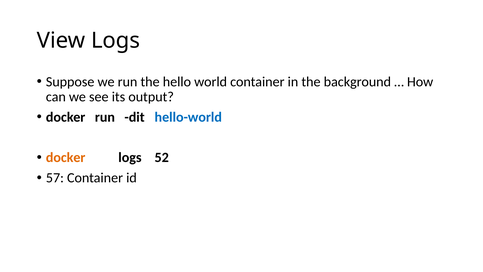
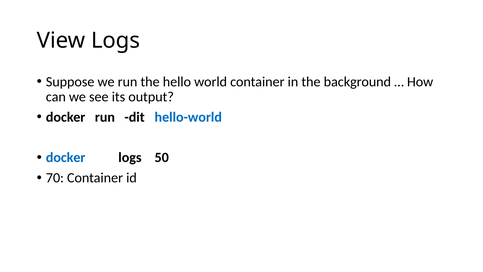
docker at (66, 157) colour: orange -> blue
52: 52 -> 50
57: 57 -> 70
